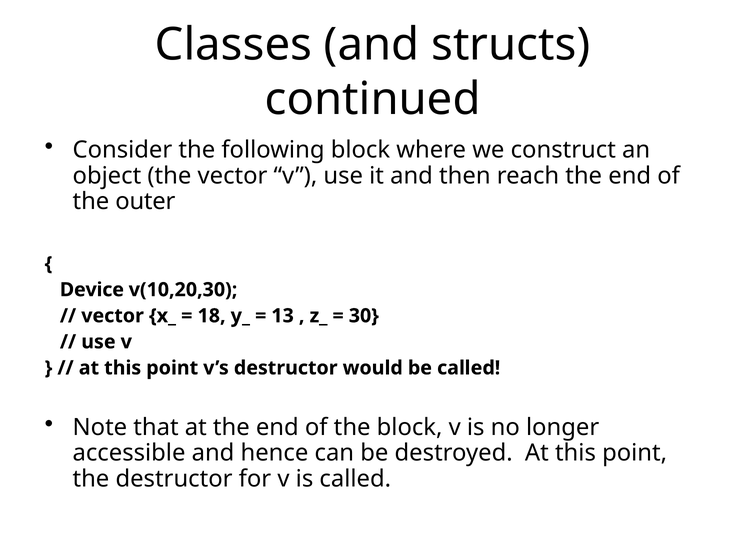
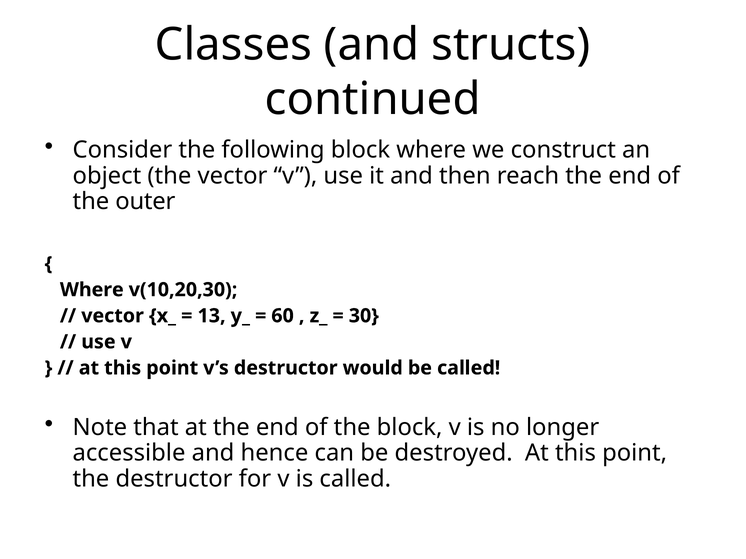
Device at (92, 290): Device -> Where
18: 18 -> 13
13: 13 -> 60
